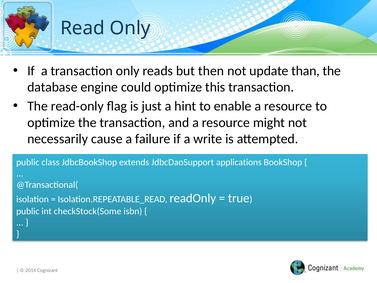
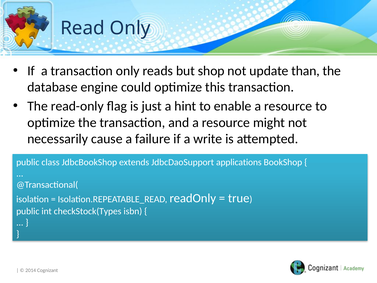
then: then -> shop
checkStock(Some: checkStock(Some -> checkStock(Types
